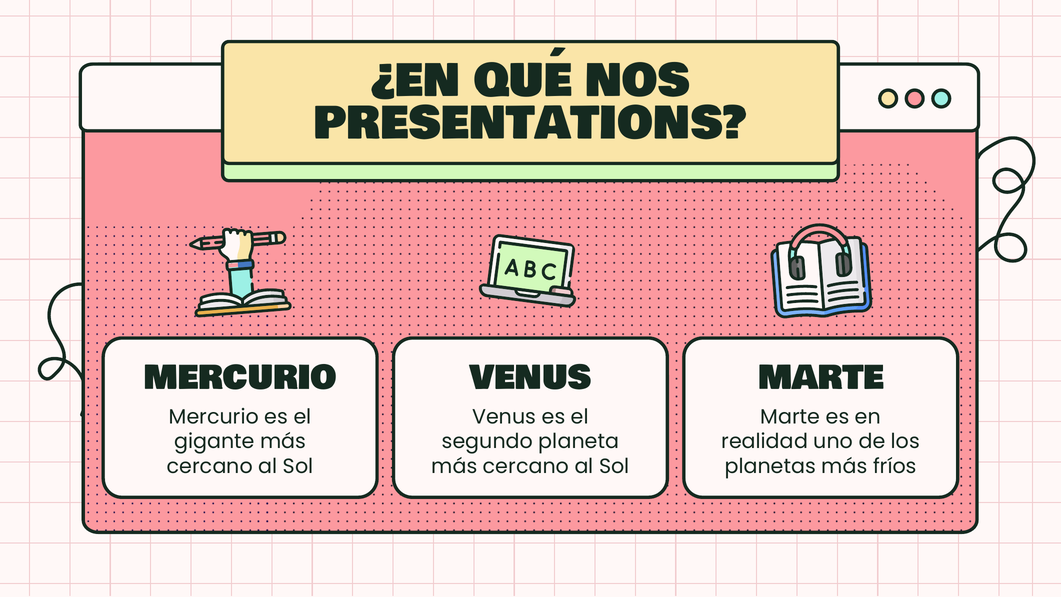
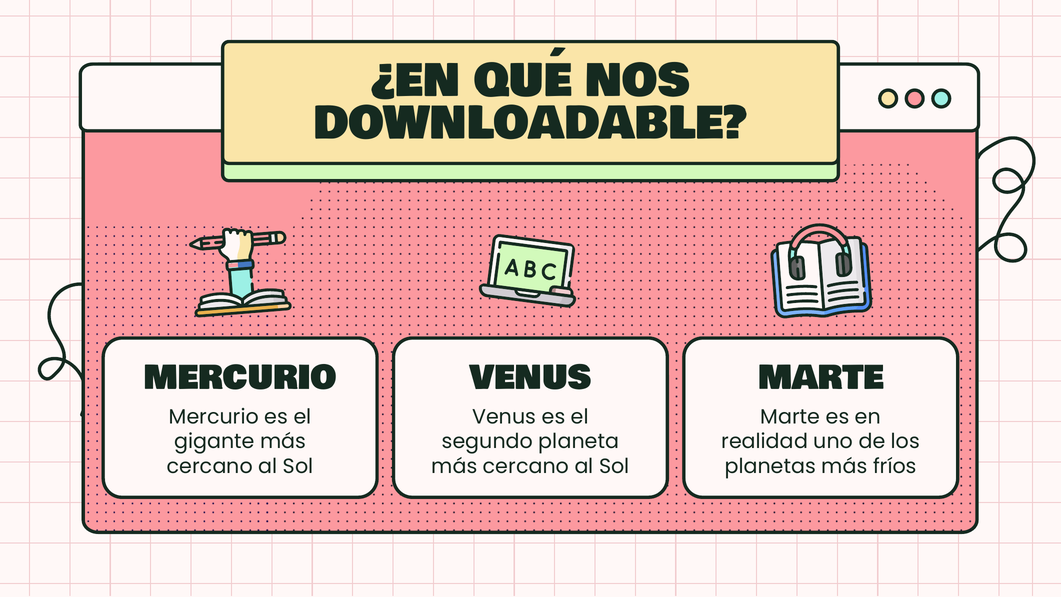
PRESENTATIONS: PRESENTATIONS -> DOWNLOADABLE
